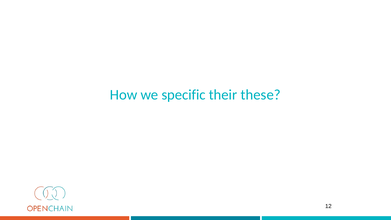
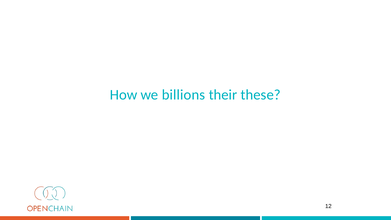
specific: specific -> billions
